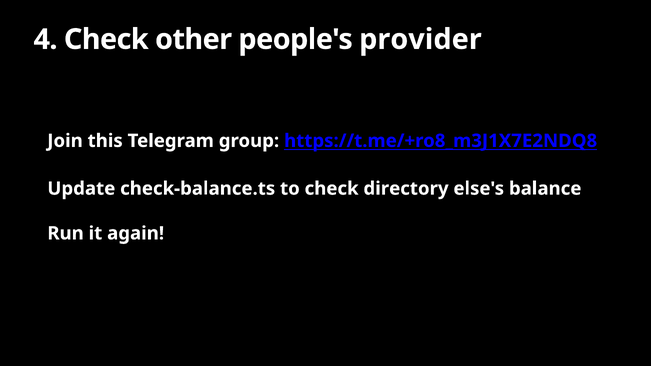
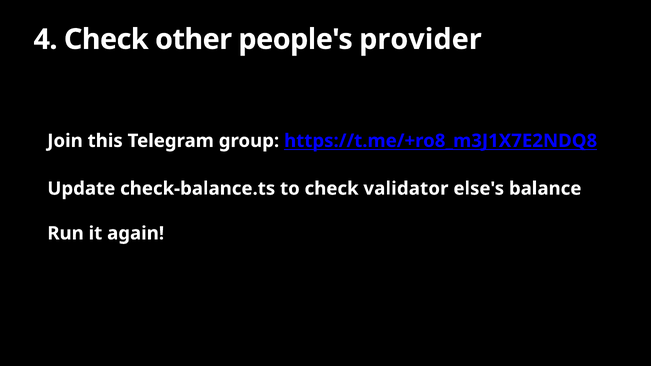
directory: directory -> validator
